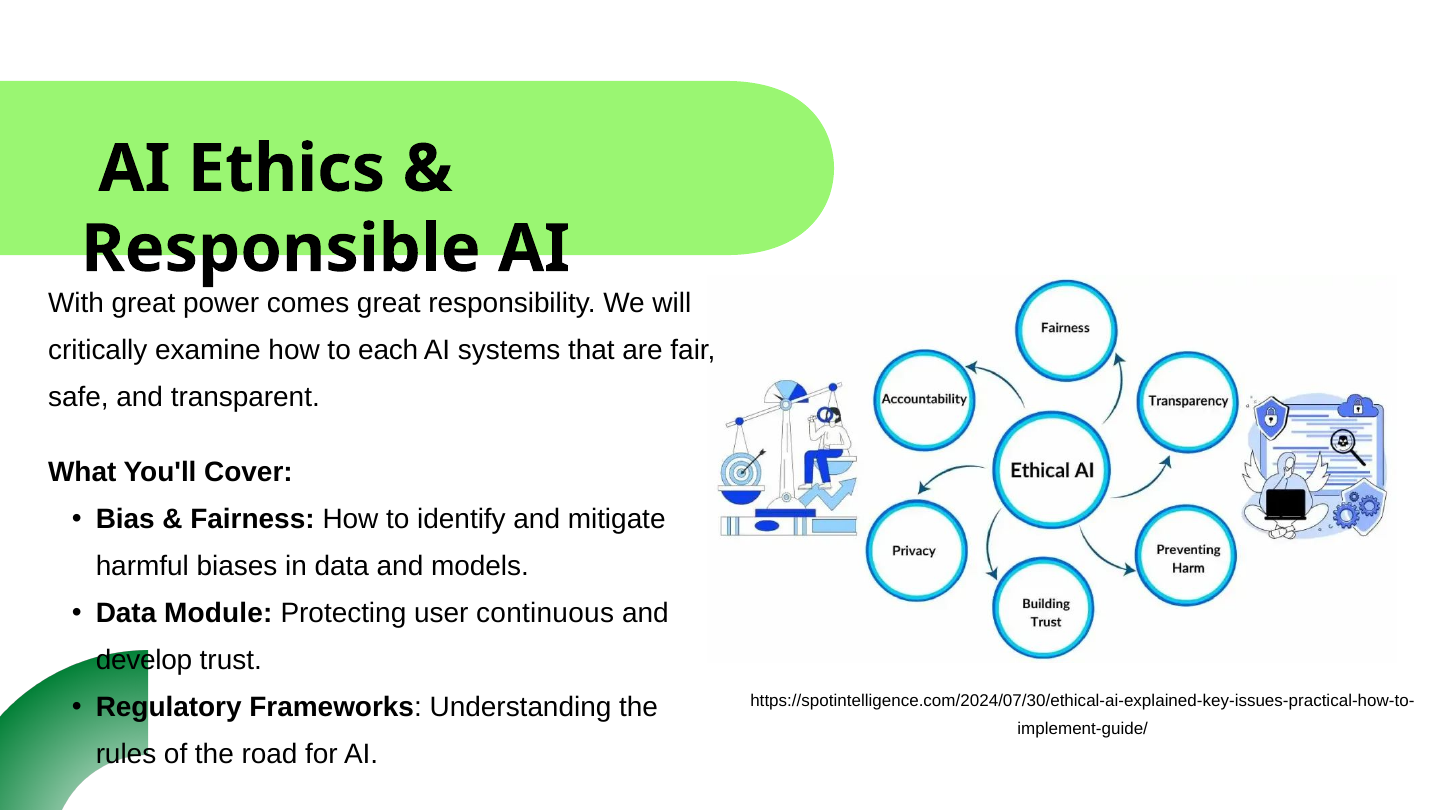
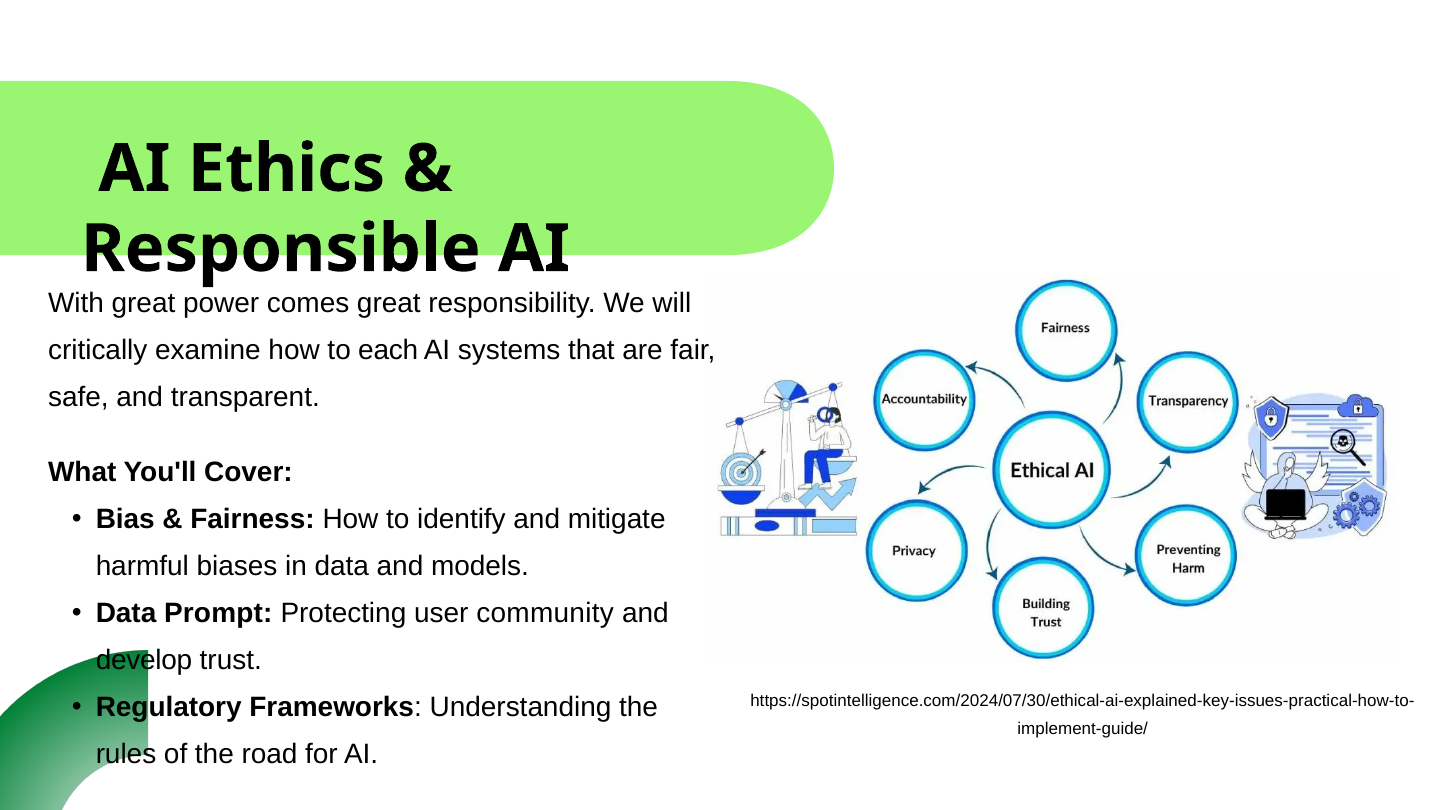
Module: Module -> Prompt
continuous: continuous -> community
